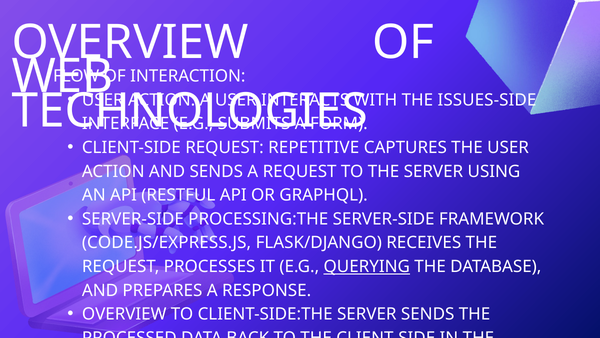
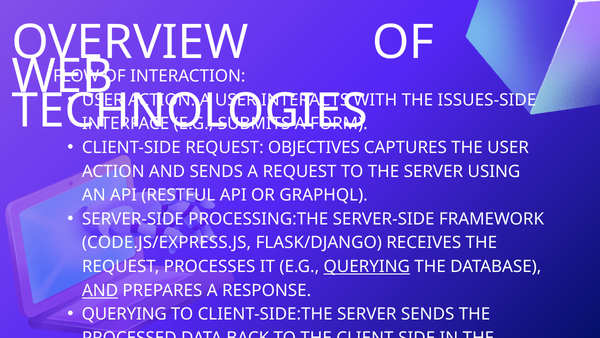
REPETITIVE: REPETITIVE -> OBJECTIVES
AND at (100, 290) underline: none -> present
OVERVIEW at (124, 314): OVERVIEW -> QUERYING
